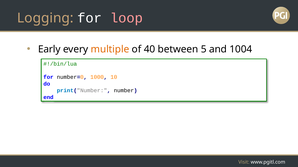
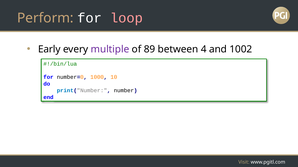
Logging: Logging -> Perform
multiple colour: orange -> purple
40: 40 -> 89
5: 5 -> 4
1004: 1004 -> 1002
